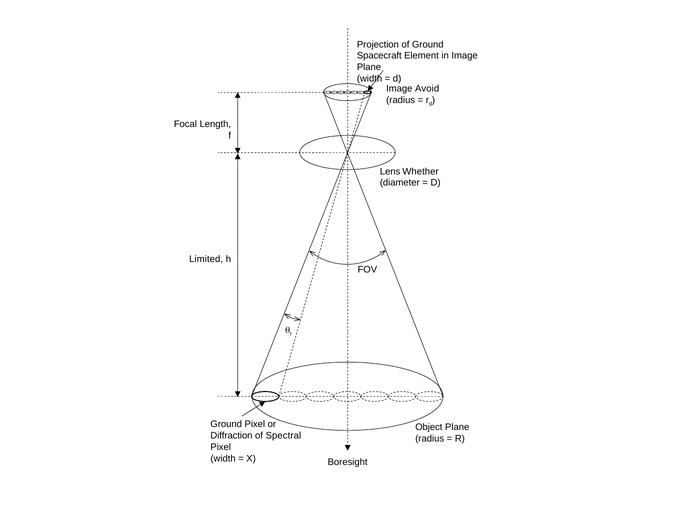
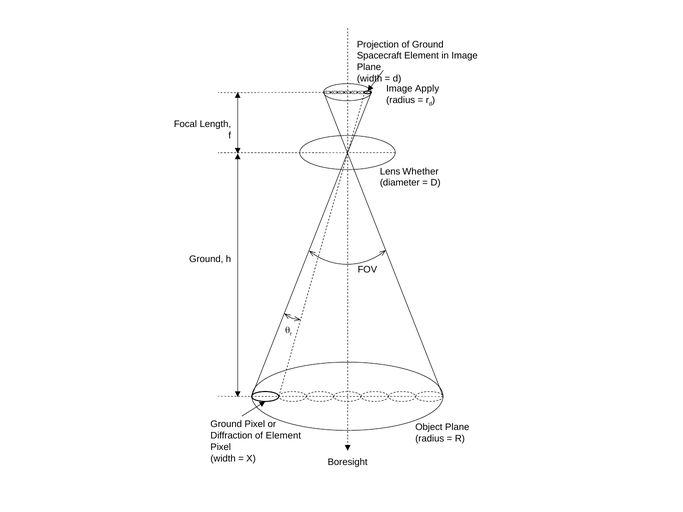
Avoid: Avoid -> Apply
Limited at (206, 259): Limited -> Ground
of Spectral: Spectral -> Element
